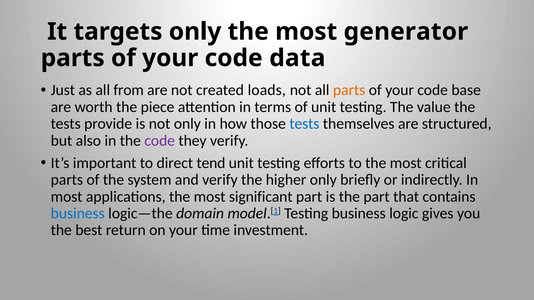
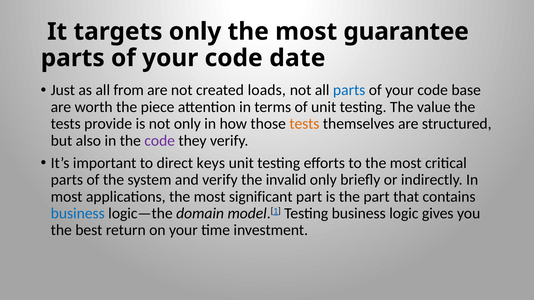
generator: generator -> guarantee
data: data -> date
parts at (349, 90) colour: orange -> blue
tests at (304, 124) colour: blue -> orange
tend: tend -> keys
higher: higher -> invalid
